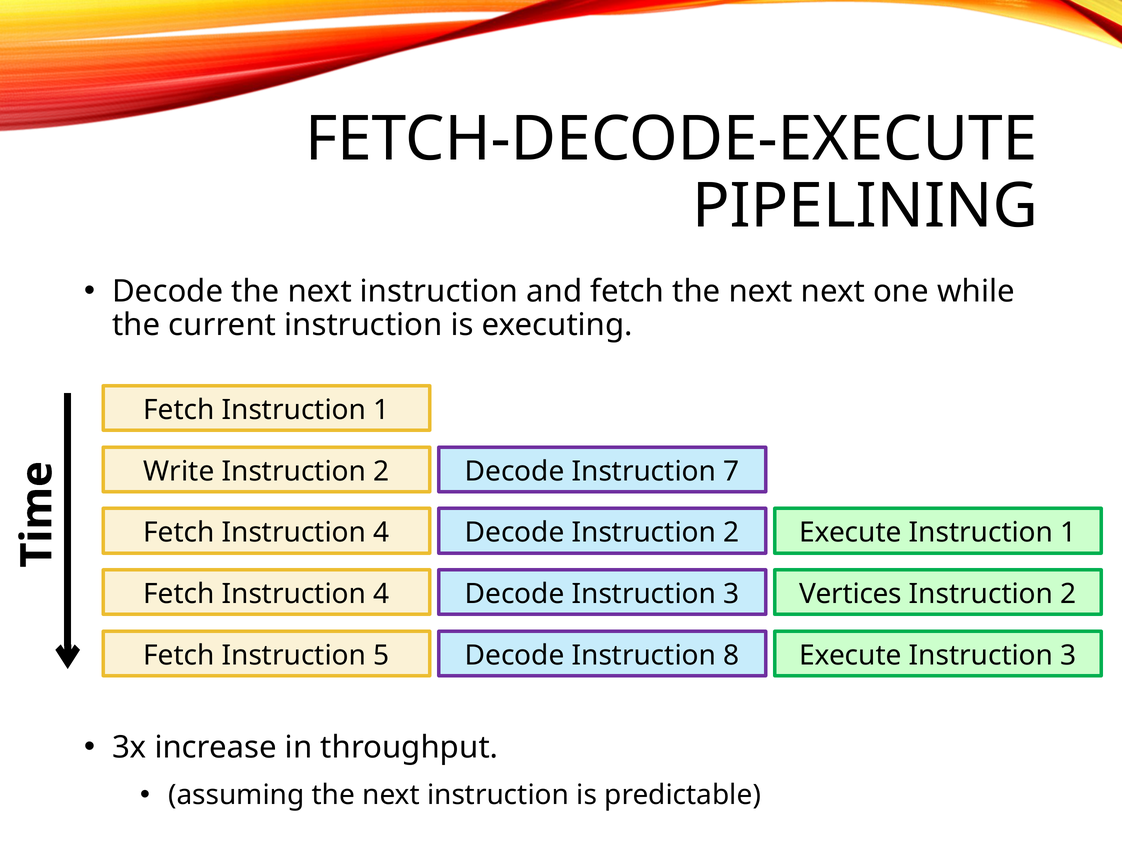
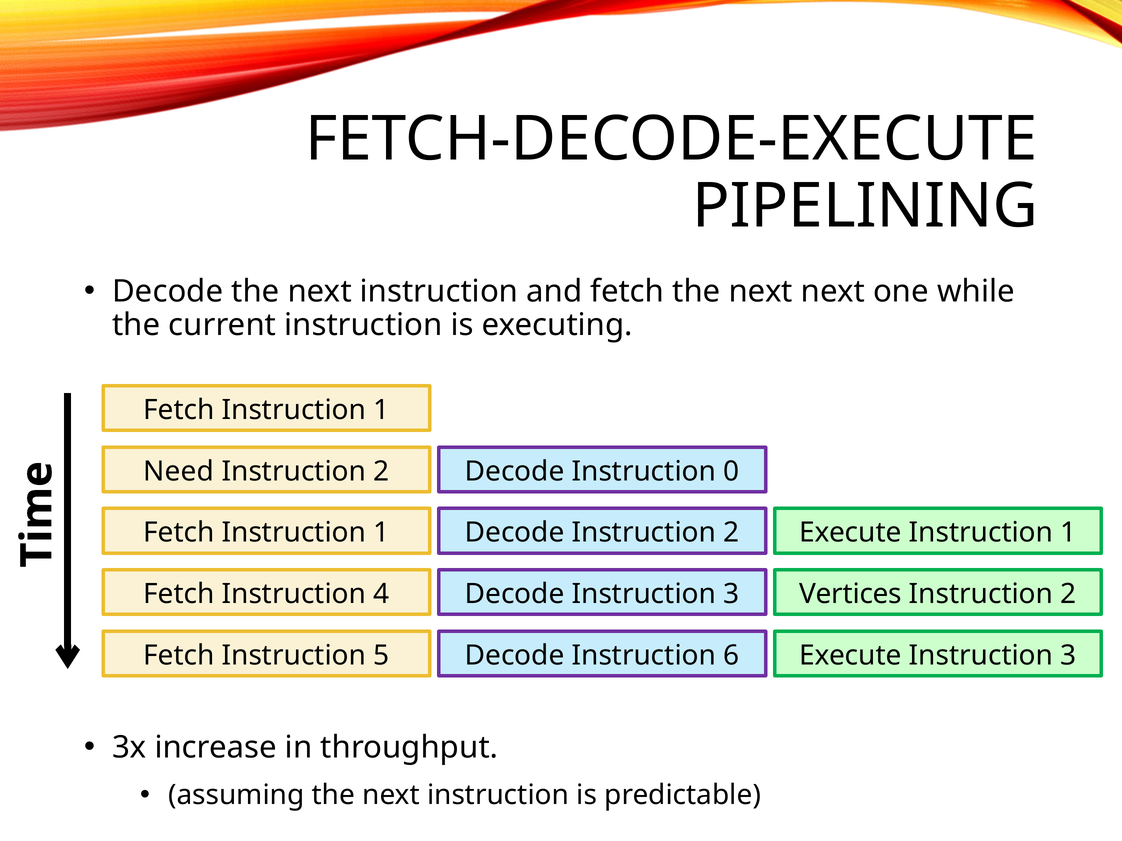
Write: Write -> Need
7: 7 -> 0
4 at (381, 533): 4 -> 1
8: 8 -> 6
